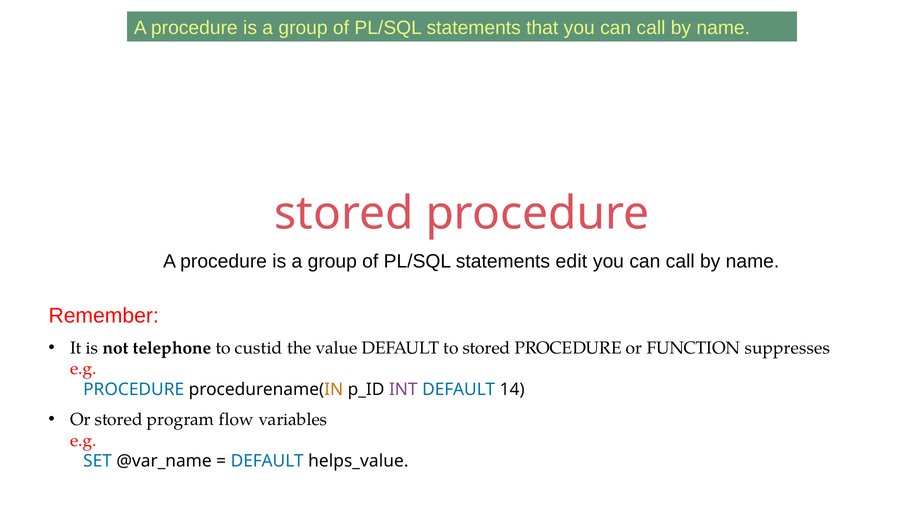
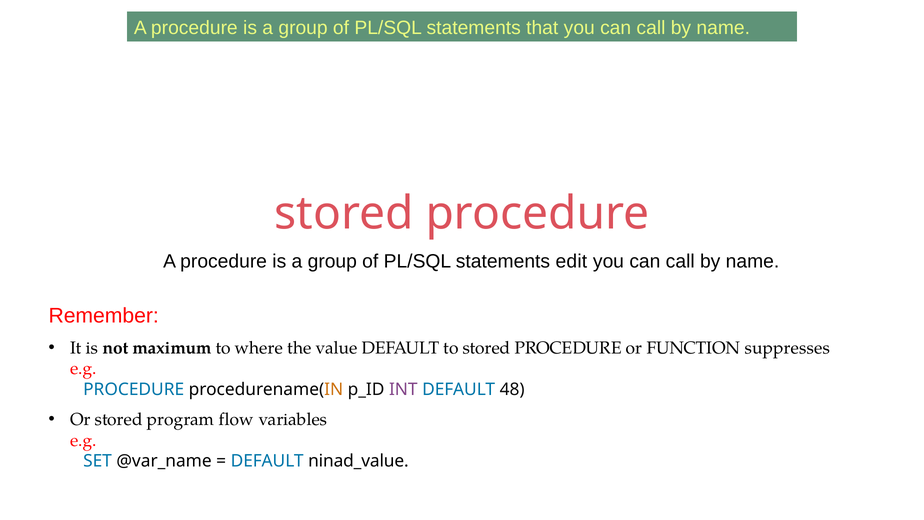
telephone: telephone -> maximum
custid: custid -> where
14: 14 -> 48
helps_value: helps_value -> ninad_value
